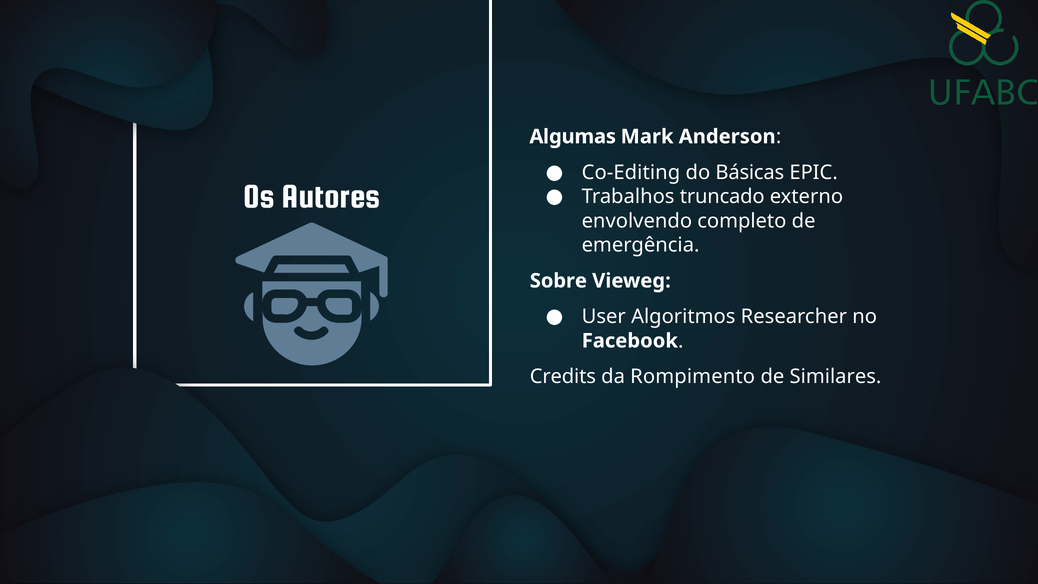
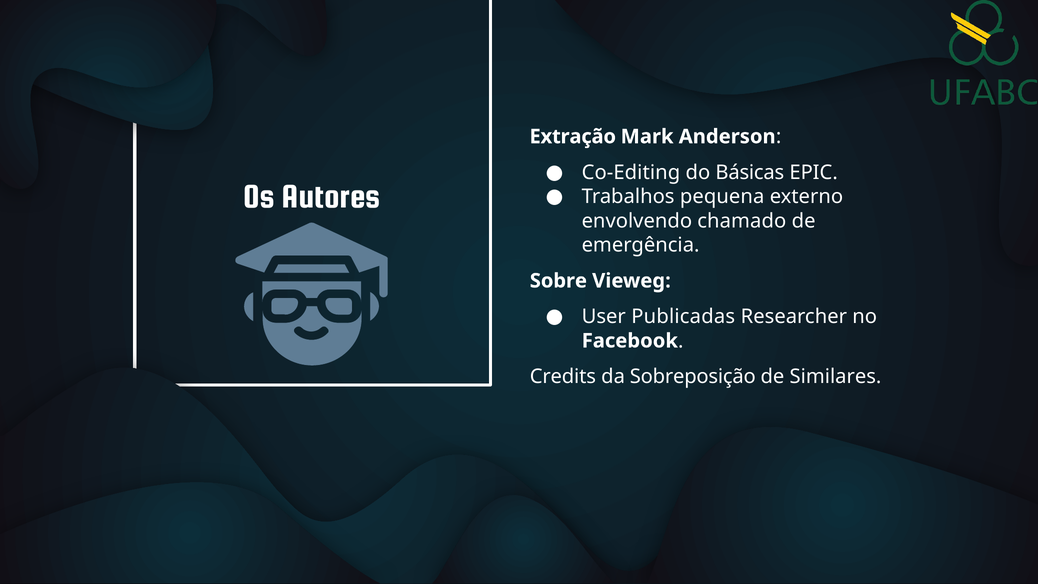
Algumas: Algumas -> Extração
truncado: truncado -> pequena
completo: completo -> chamado
Algoritmos: Algoritmos -> Publicadas
Rompimento: Rompimento -> Sobreposição
